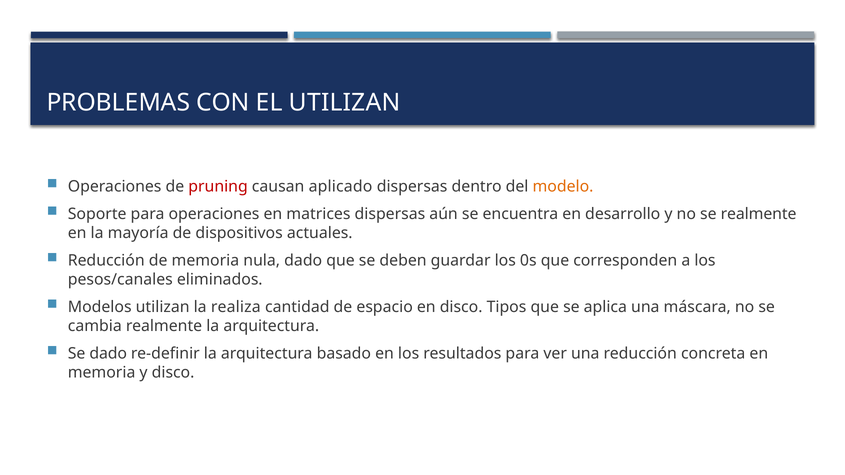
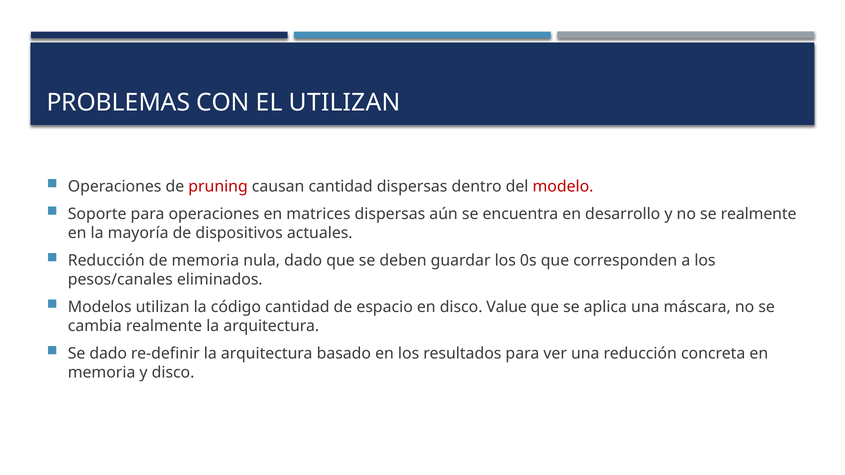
causan aplicado: aplicado -> cantidad
modelo colour: orange -> red
realiza: realiza -> código
Tipos: Tipos -> Value
